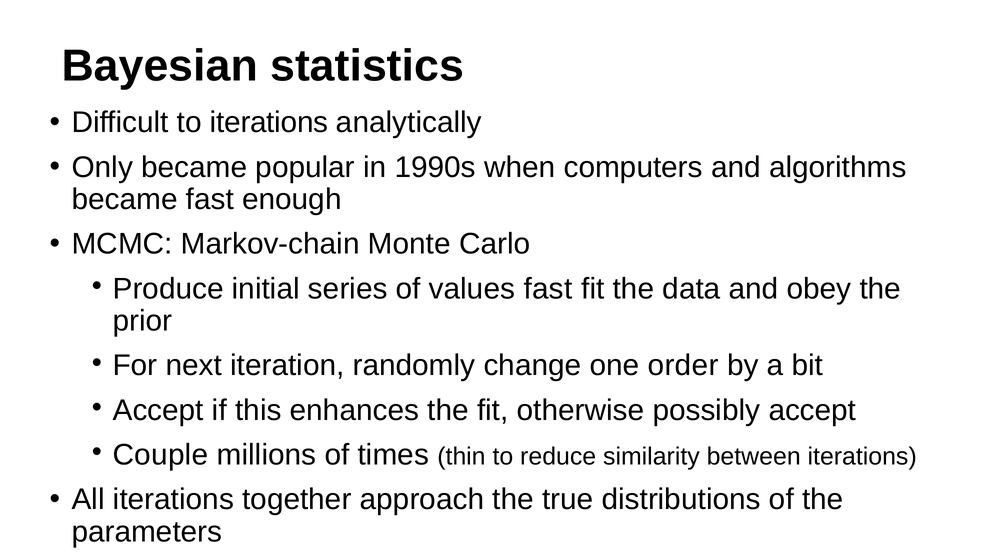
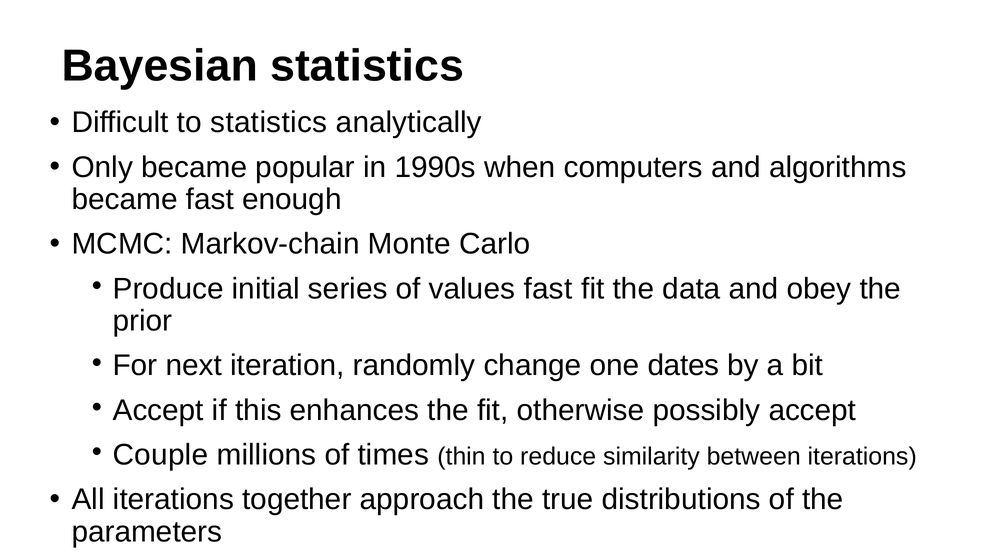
to iterations: iterations -> statistics
order: order -> dates
